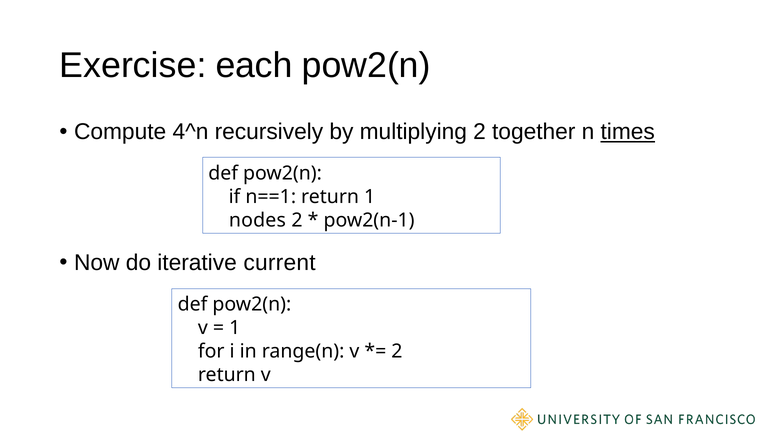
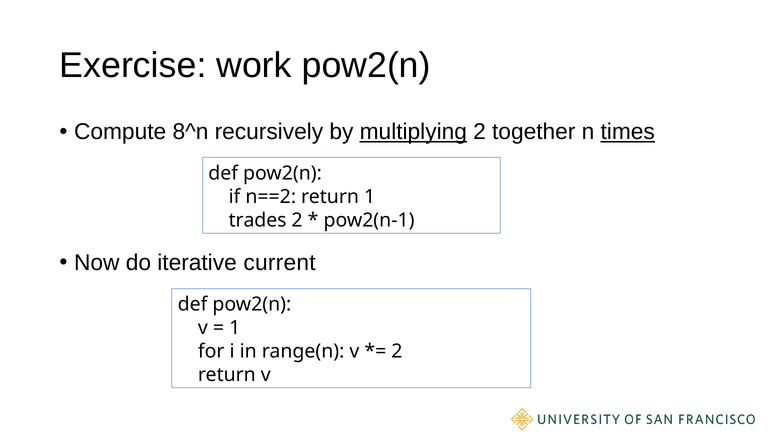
each: each -> work
4^n: 4^n -> 8^n
multiplying underline: none -> present
n==1: n==1 -> n==2
nodes: nodes -> trades
